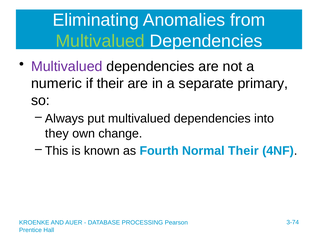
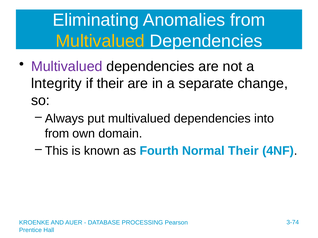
Multivalued at (100, 41) colour: light green -> yellow
numeric: numeric -> lntegrity
primary: primary -> change
they at (57, 134): they -> from
change: change -> domain
